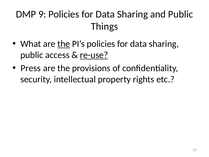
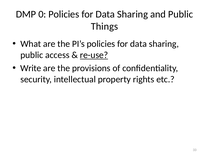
9: 9 -> 0
the at (64, 44) underline: present -> none
Press: Press -> Write
